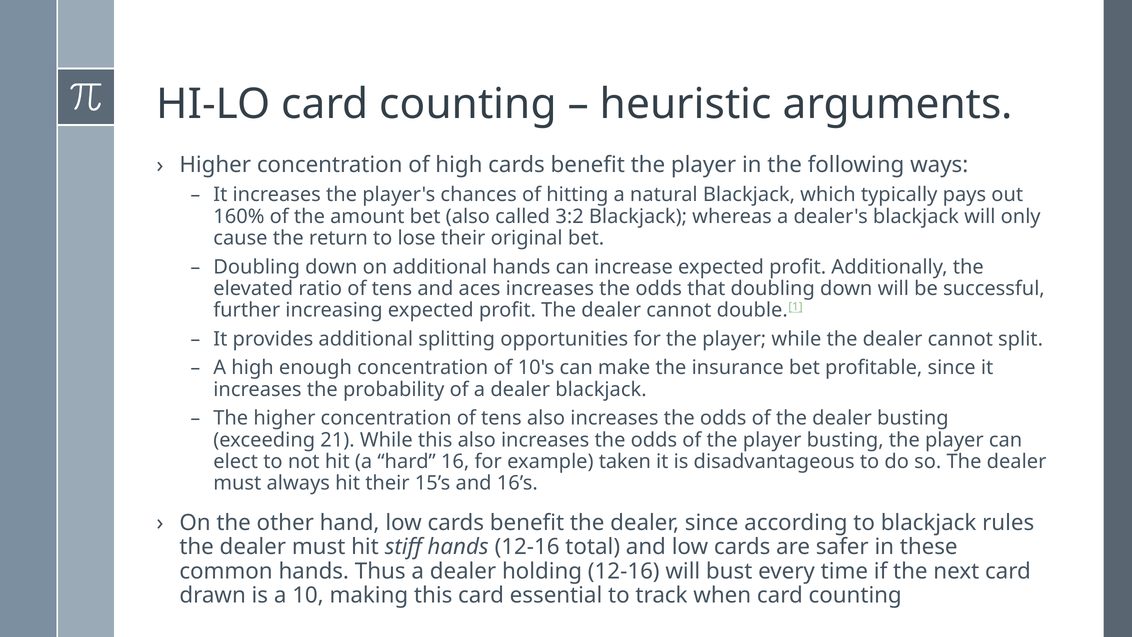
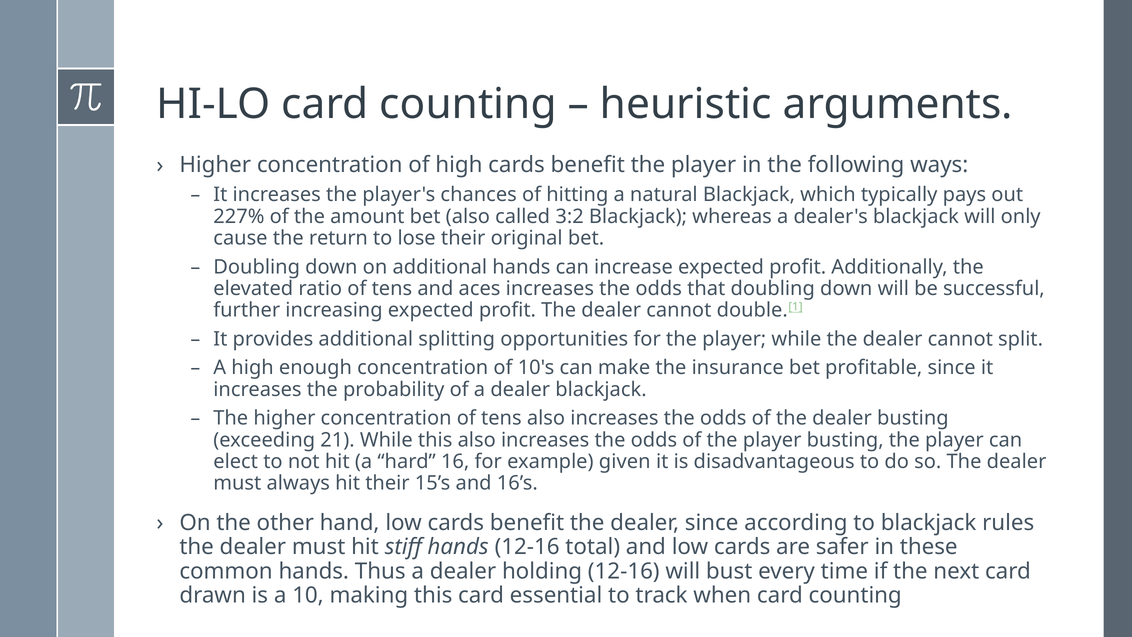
160%: 160% -> 227%
taken: taken -> given
